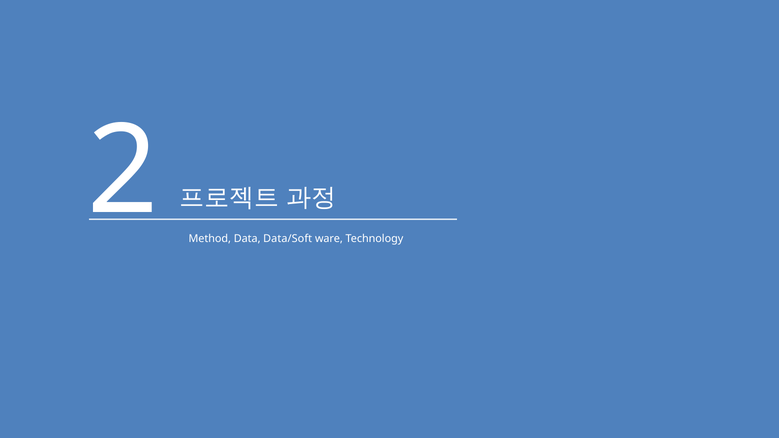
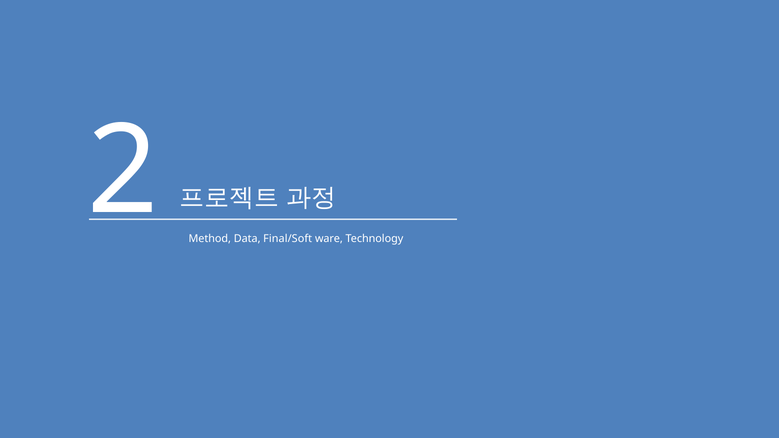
Data/Soft: Data/Soft -> Final/Soft
